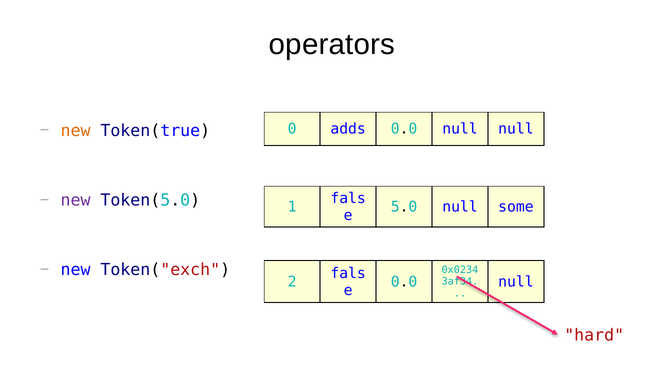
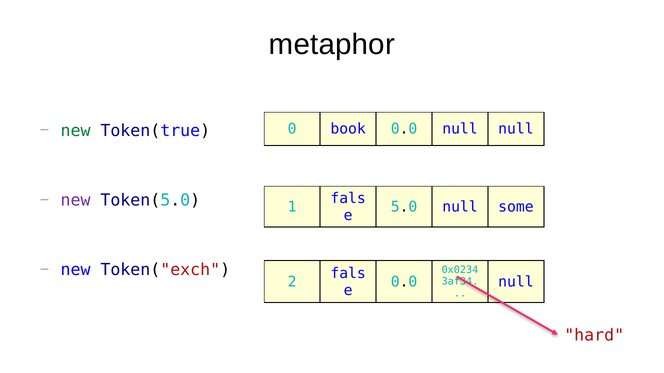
operators: operators -> metaphor
adds: adds -> book
new at (76, 131) colour: orange -> green
